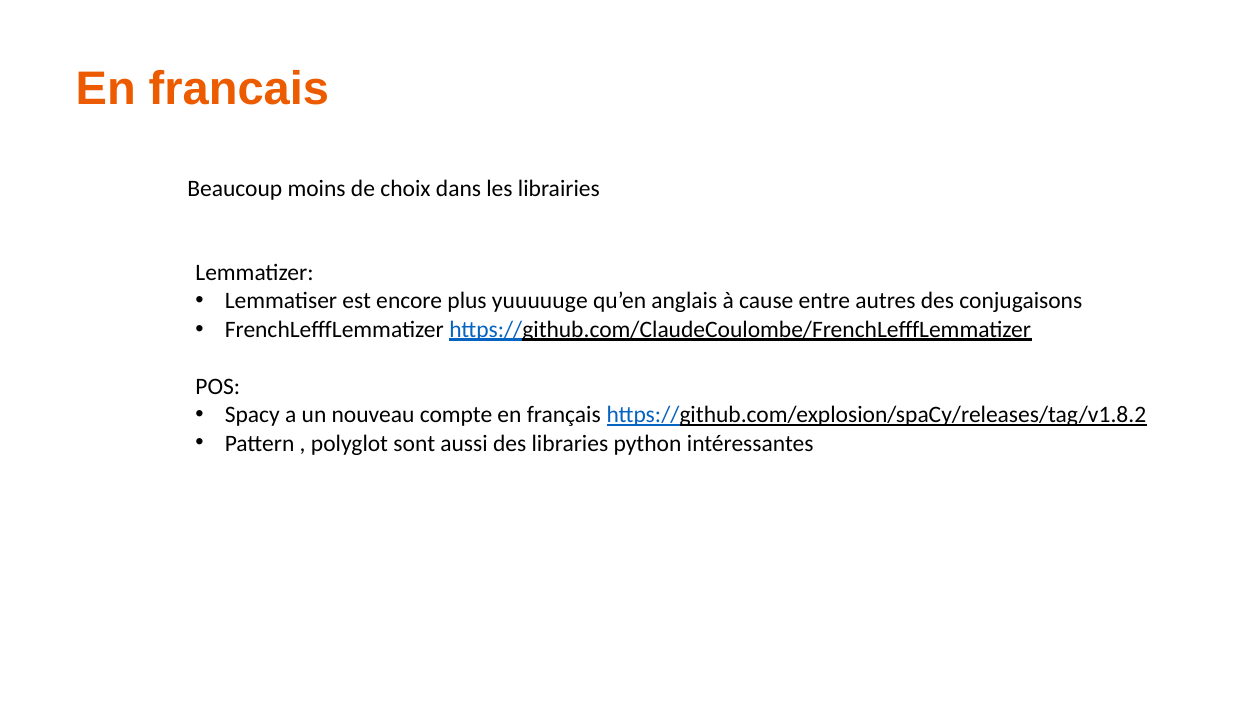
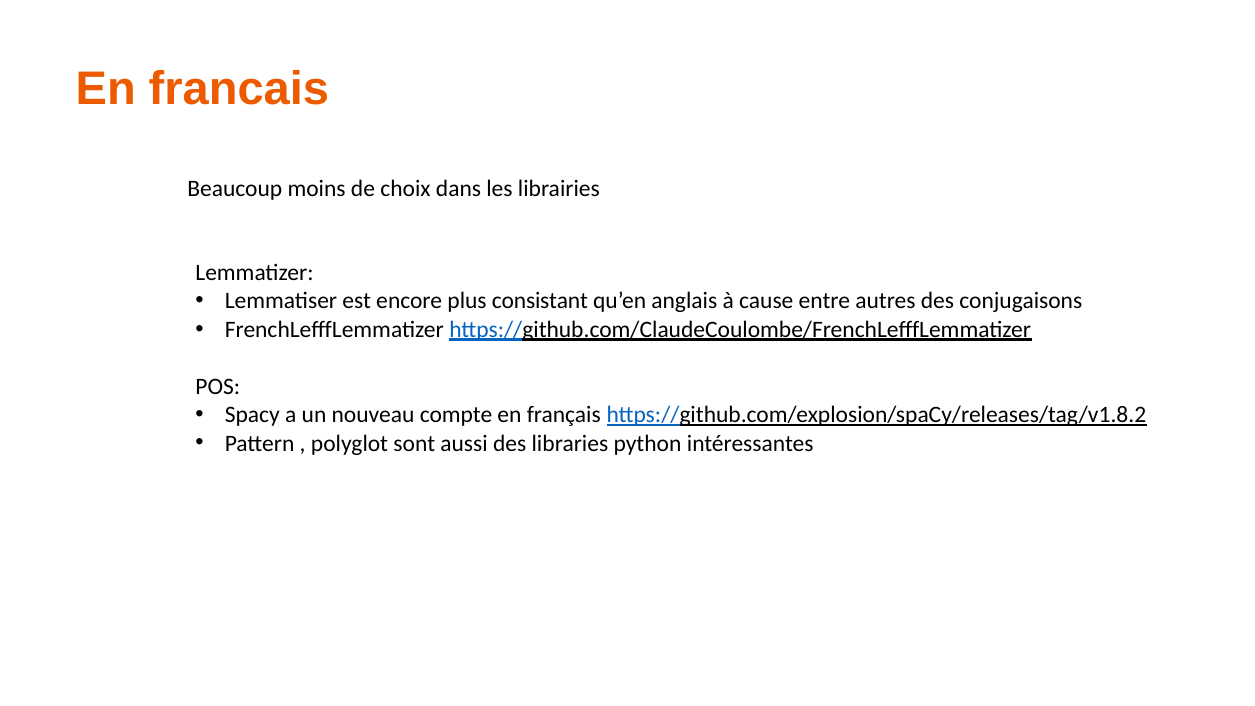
yuuuuuge: yuuuuuge -> consistant
